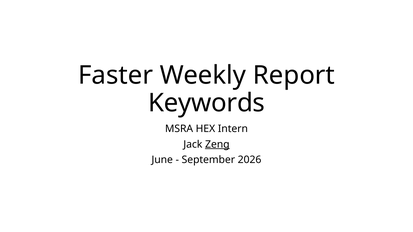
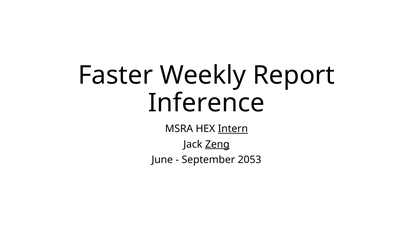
Keywords: Keywords -> Inference
Intern underline: none -> present
2026: 2026 -> 2053
